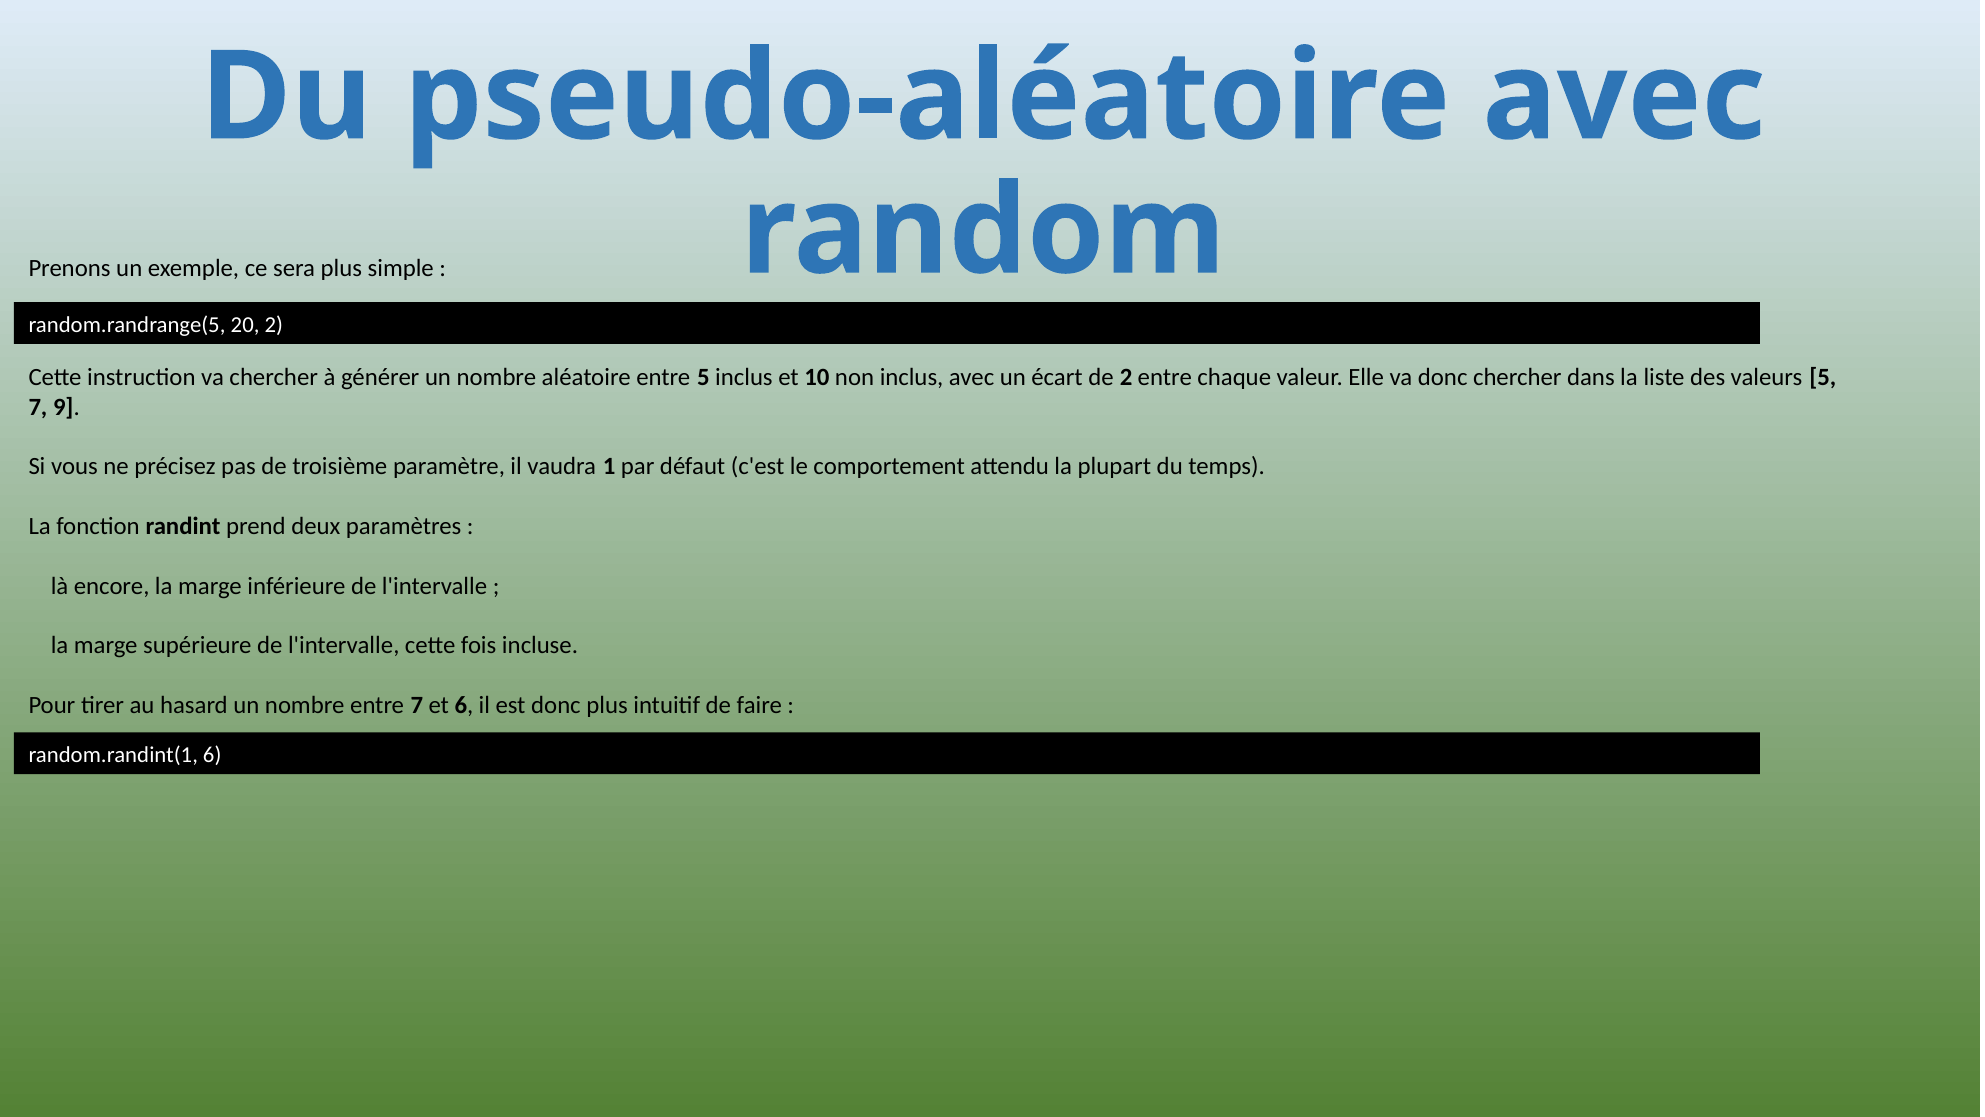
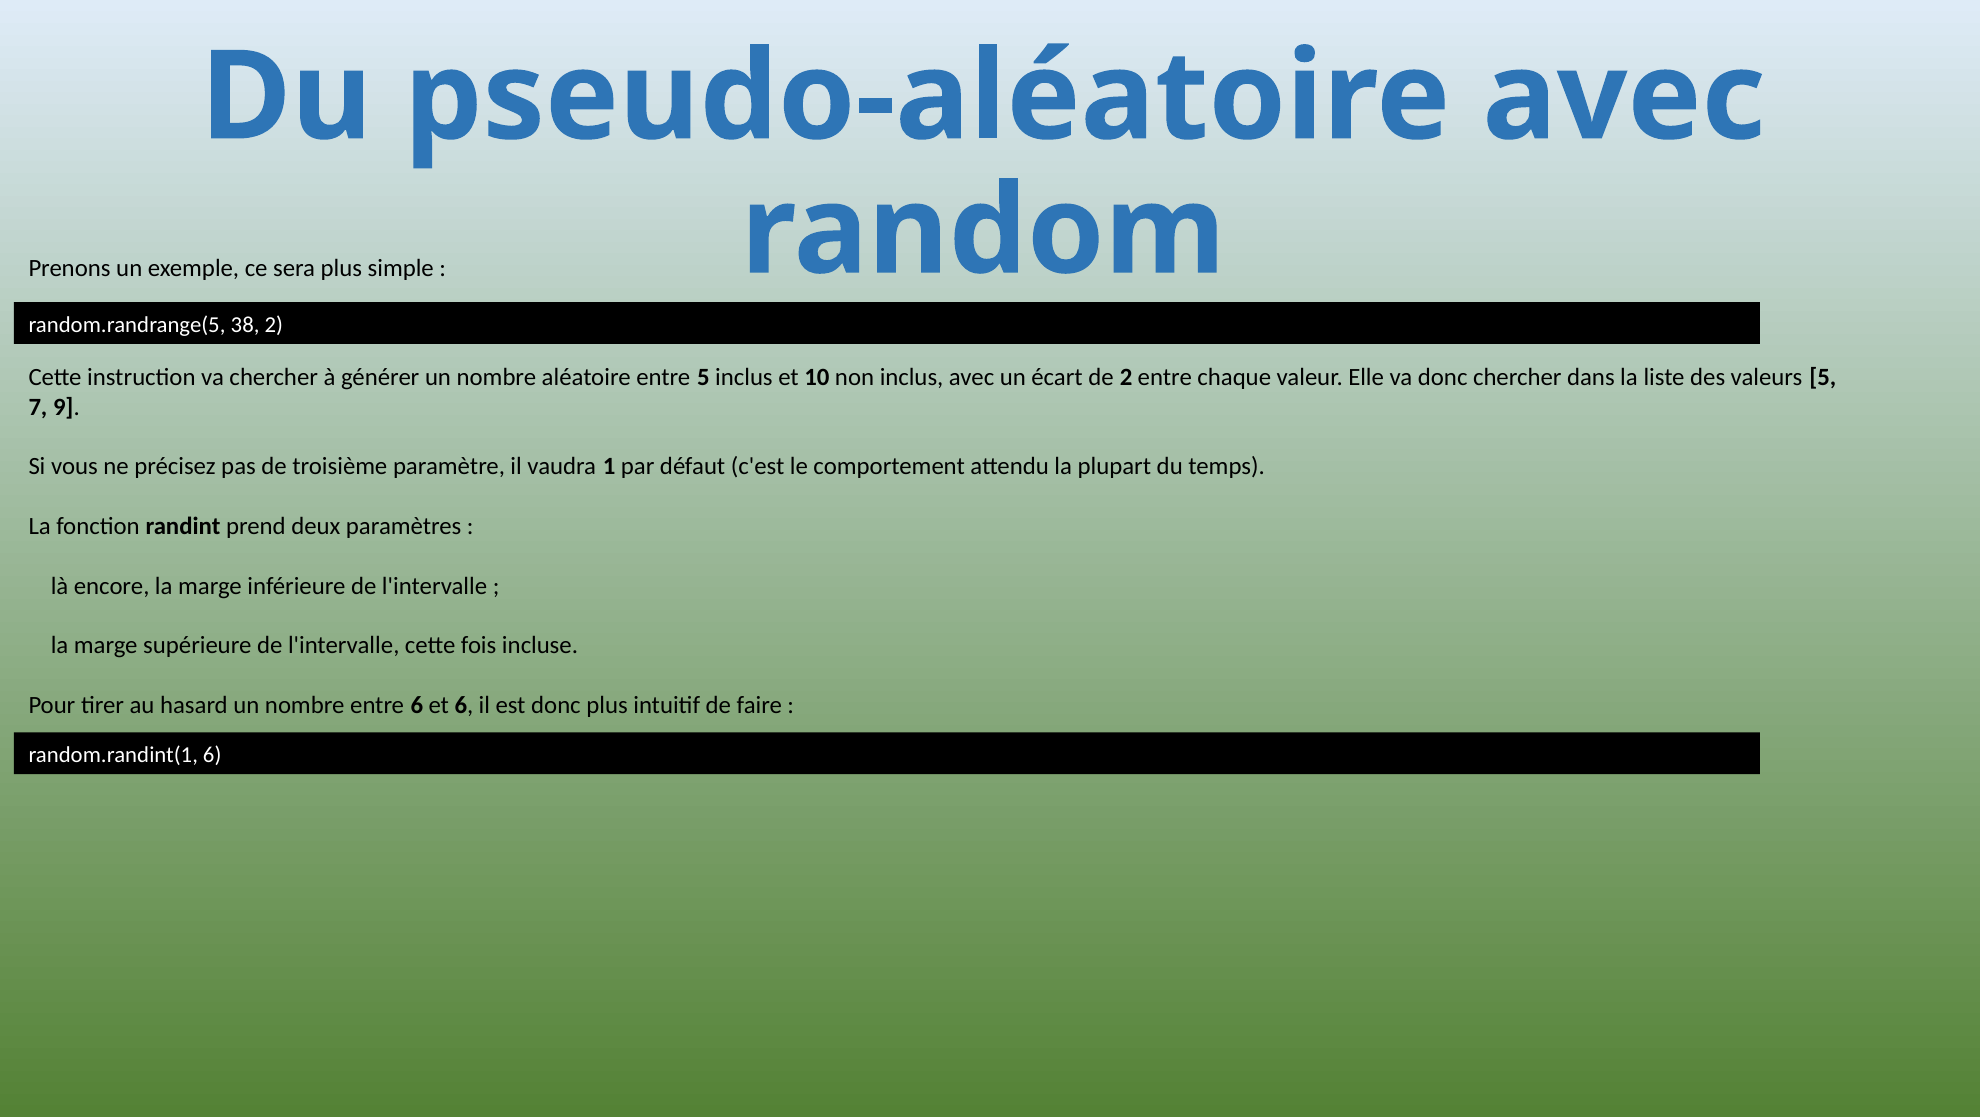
20: 20 -> 38
entre 7: 7 -> 6
